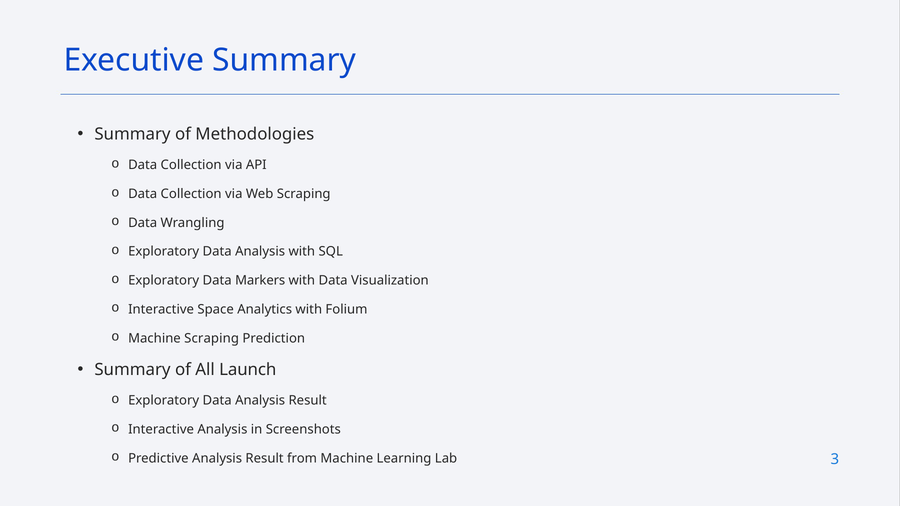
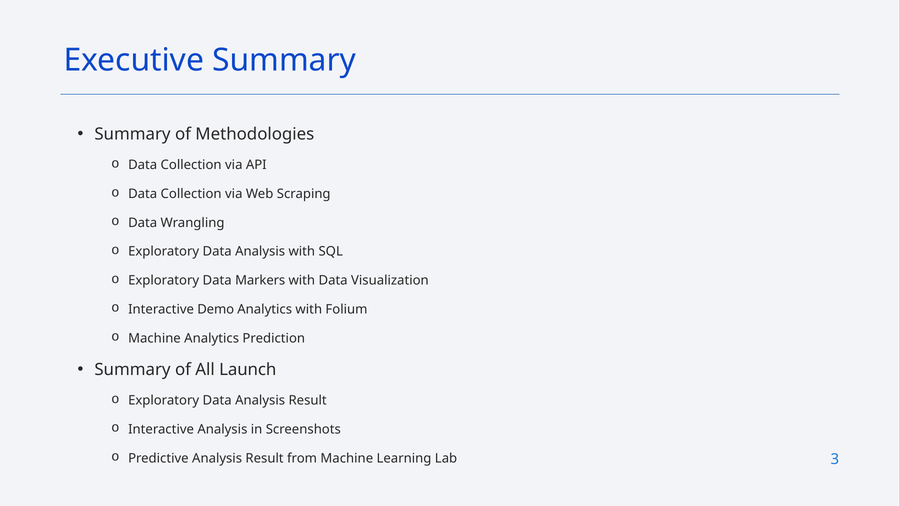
Space: Space -> Demo
Machine Scraping: Scraping -> Analytics
